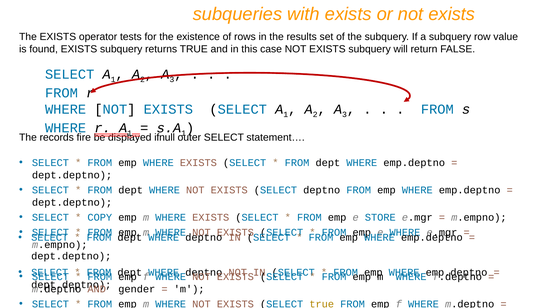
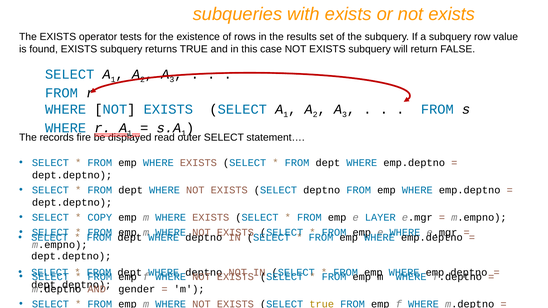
ifnull: ifnull -> read
STORE: STORE -> LAYER
